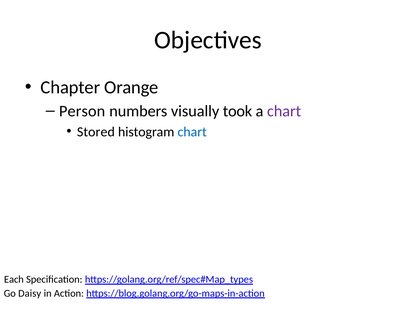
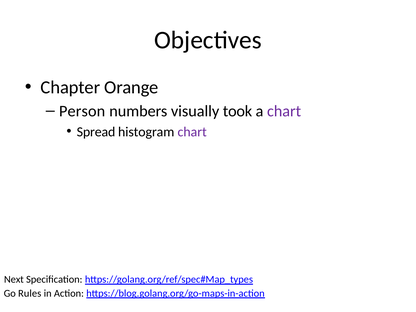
Stored: Stored -> Spread
chart at (192, 132) colour: blue -> purple
Each: Each -> Next
Daisy: Daisy -> Rules
